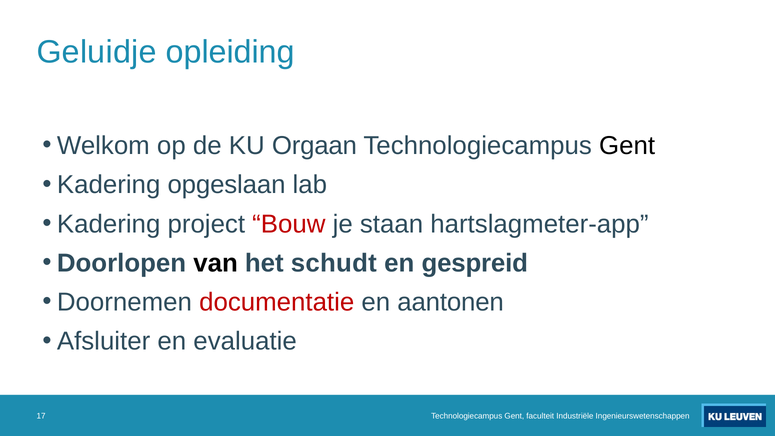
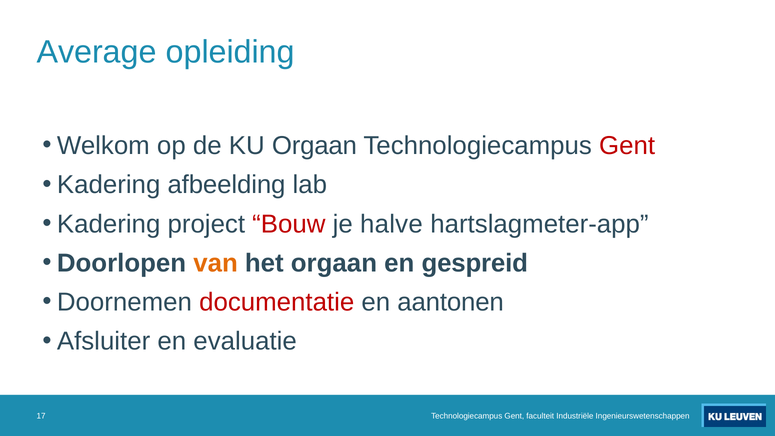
Geluidje: Geluidje -> Average
Gent at (627, 146) colour: black -> red
opgeslaan: opgeslaan -> afbeelding
staan: staan -> halve
van colour: black -> orange
het schudt: schudt -> orgaan
